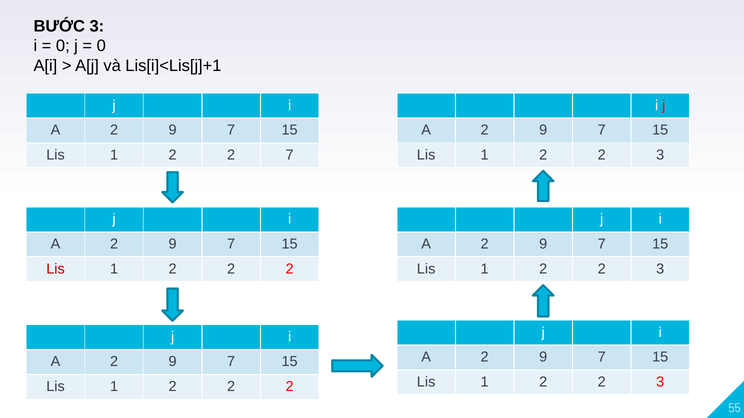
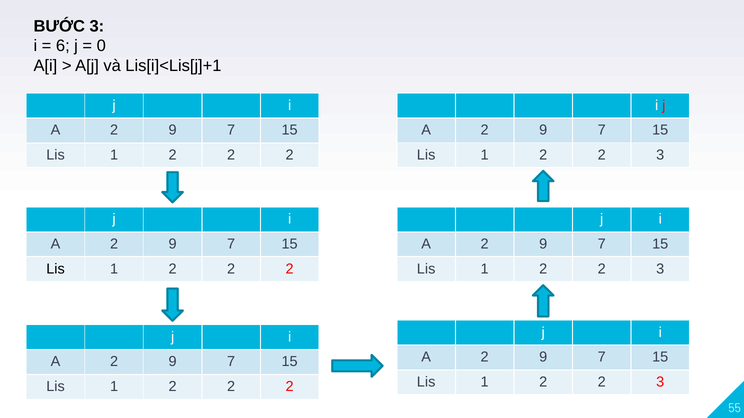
0 at (63, 46): 0 -> 6
7 at (290, 155): 7 -> 2
Lis at (56, 269) colour: red -> black
